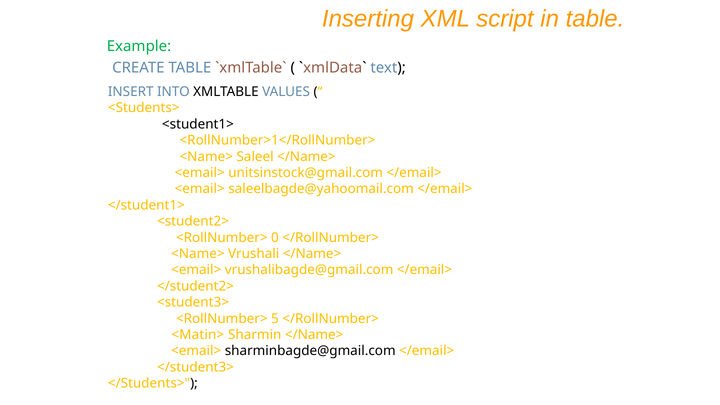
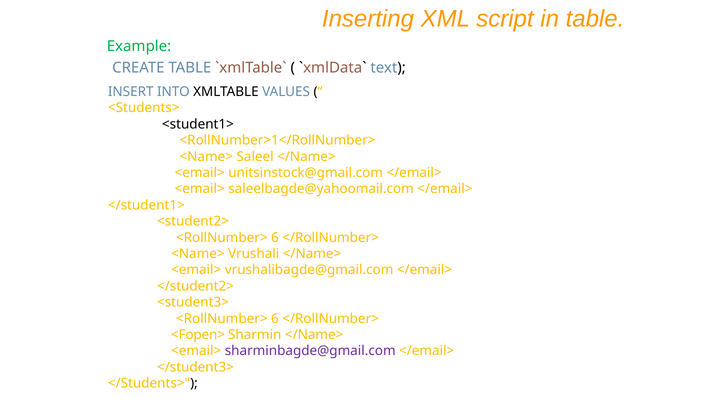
0 at (275, 238): 0 -> 6
5 at (275, 319): 5 -> 6
<Matin>: <Matin> -> <Fopen>
sharminbagde@gmail.com colour: black -> purple
